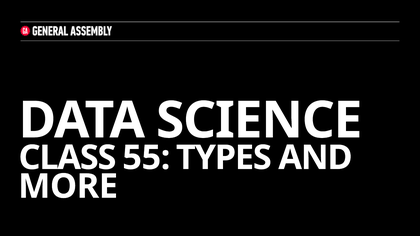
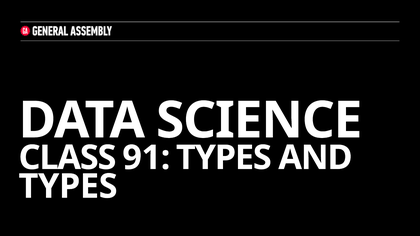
55: 55 -> 91
MORE at (68, 186): MORE -> TYPES
